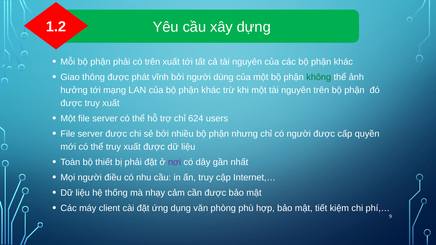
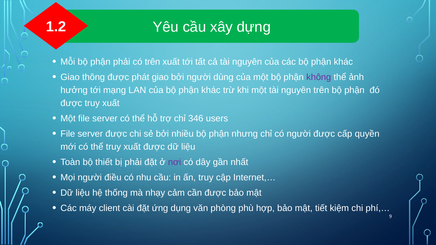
phát vĩnh: vĩnh -> giao
không colour: green -> purple
624: 624 -> 346
